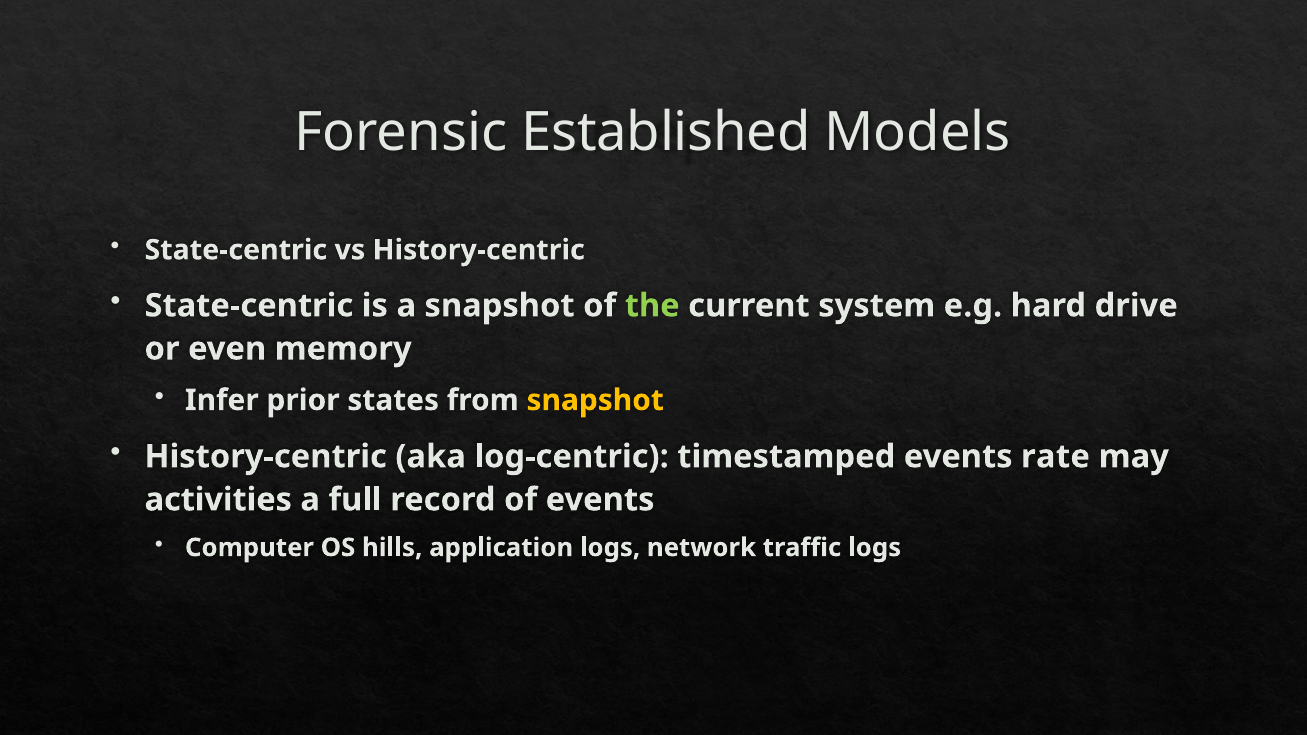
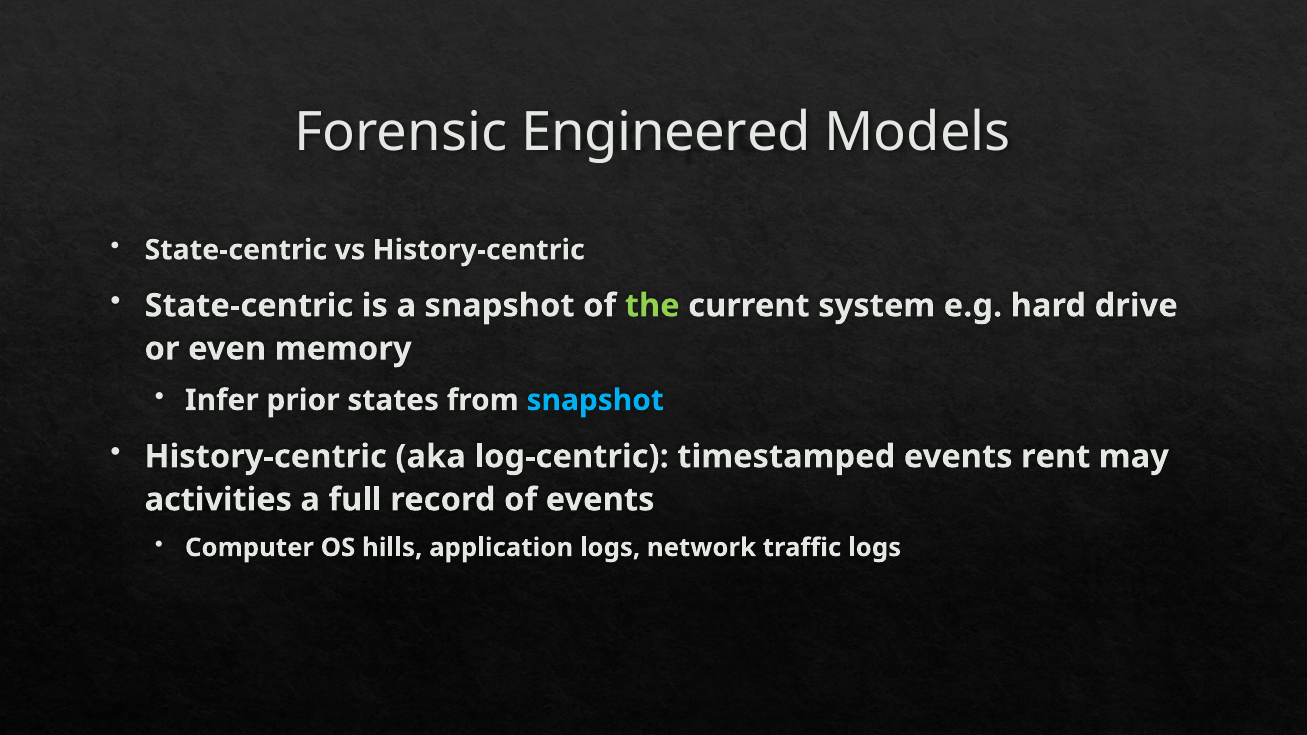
Established: Established -> Engineered
snapshot at (595, 400) colour: yellow -> light blue
rate: rate -> rent
